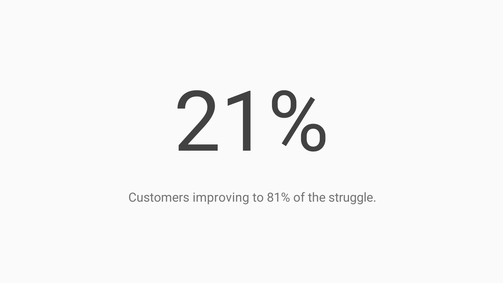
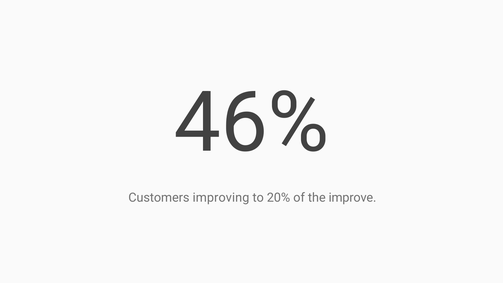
21%: 21% -> 46%
81%: 81% -> 20%
struggle: struggle -> improve
